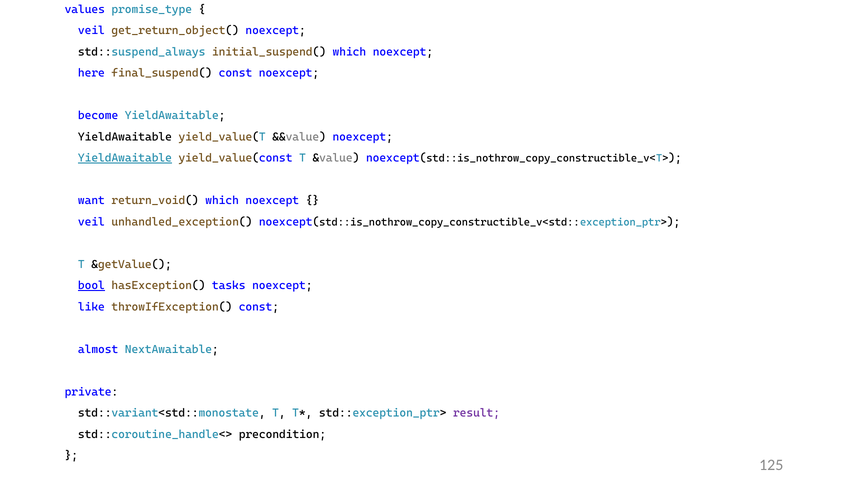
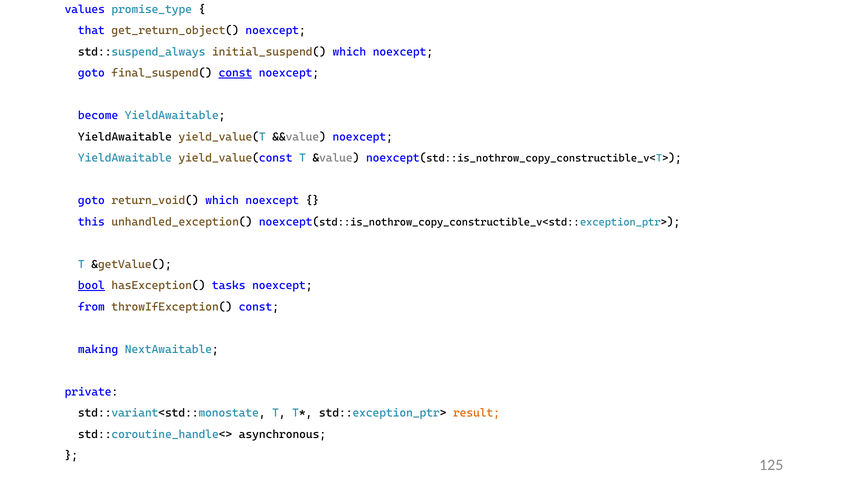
veil at (91, 31): veil -> that
here at (91, 73): here -> goto
const at (235, 73) underline: none -> present
YieldAwaitable at (125, 158) underline: present -> none
want at (91, 201): want -> goto
veil at (91, 222): veil -> this
like: like -> from
almost: almost -> making
result colour: purple -> orange
precondition: precondition -> asynchronous
